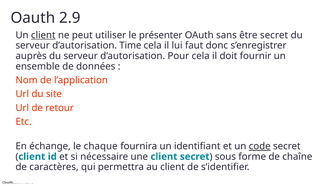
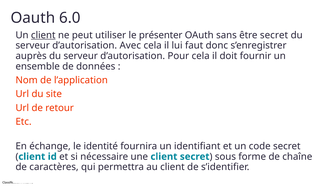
2.9: 2.9 -> 6.0
Time: Time -> Avec
chaque: chaque -> identité
code underline: present -> none
